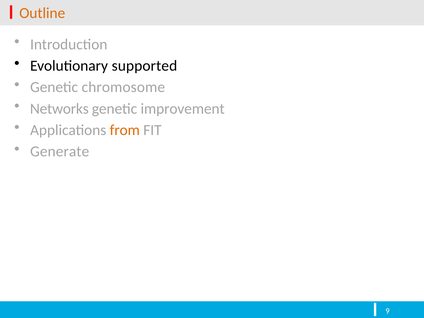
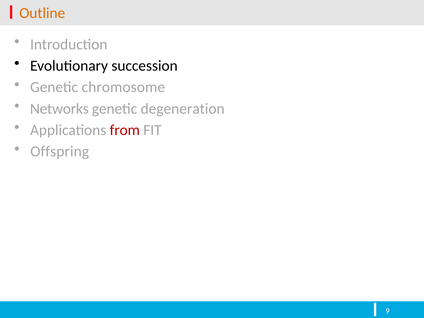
supported: supported -> succession
improvement: improvement -> degeneration
from colour: orange -> red
Generate: Generate -> Offspring
